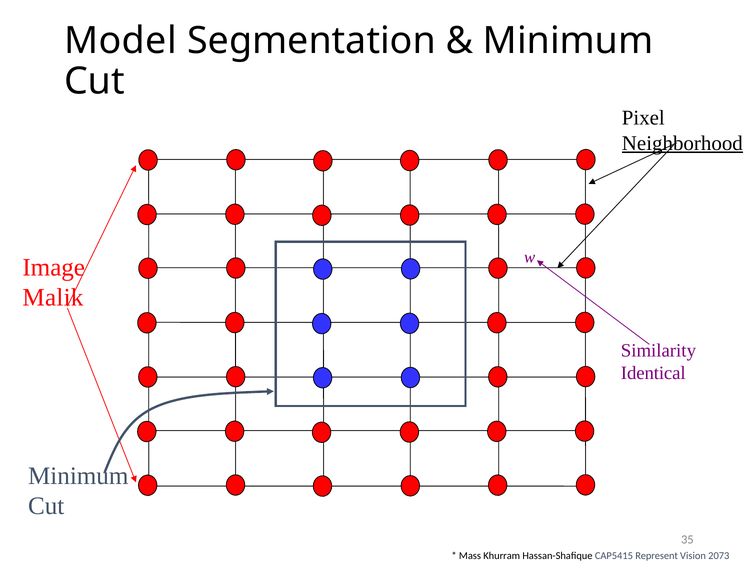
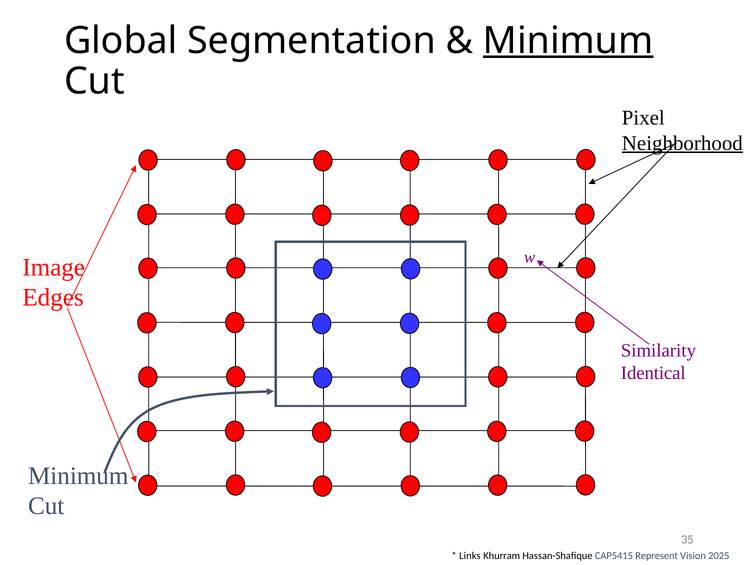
Model: Model -> Global
Minimum at (568, 41) underline: none -> present
Malik: Malik -> Edges
Mass: Mass -> Links
2073: 2073 -> 2025
